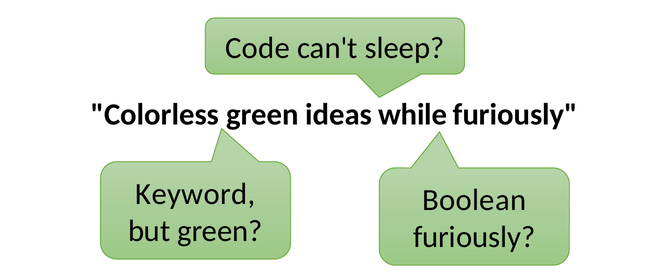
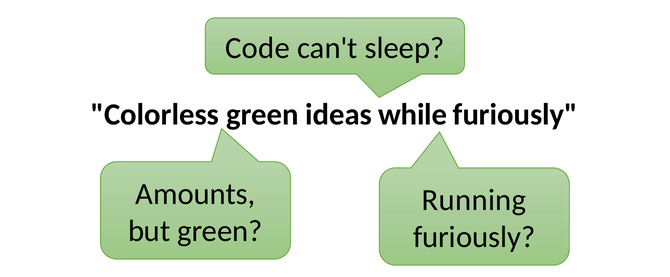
Keyword: Keyword -> Amounts
Boolean: Boolean -> Running
